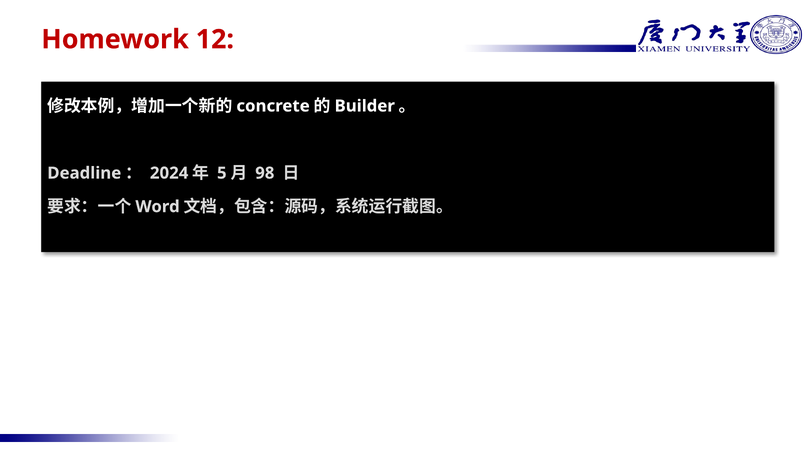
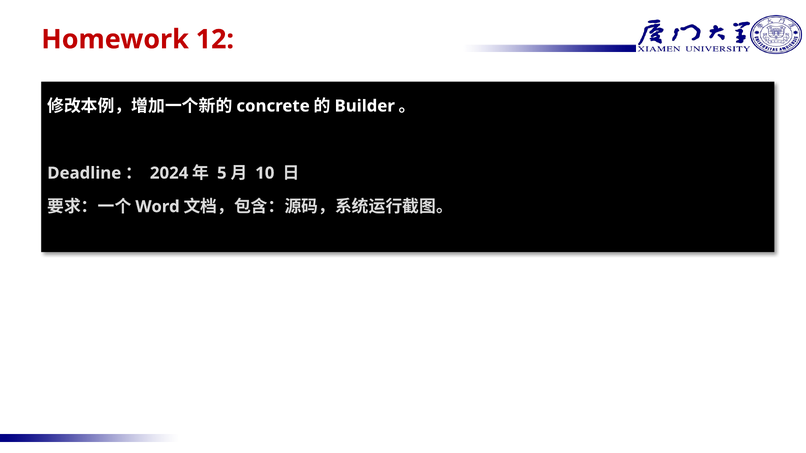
98: 98 -> 10
